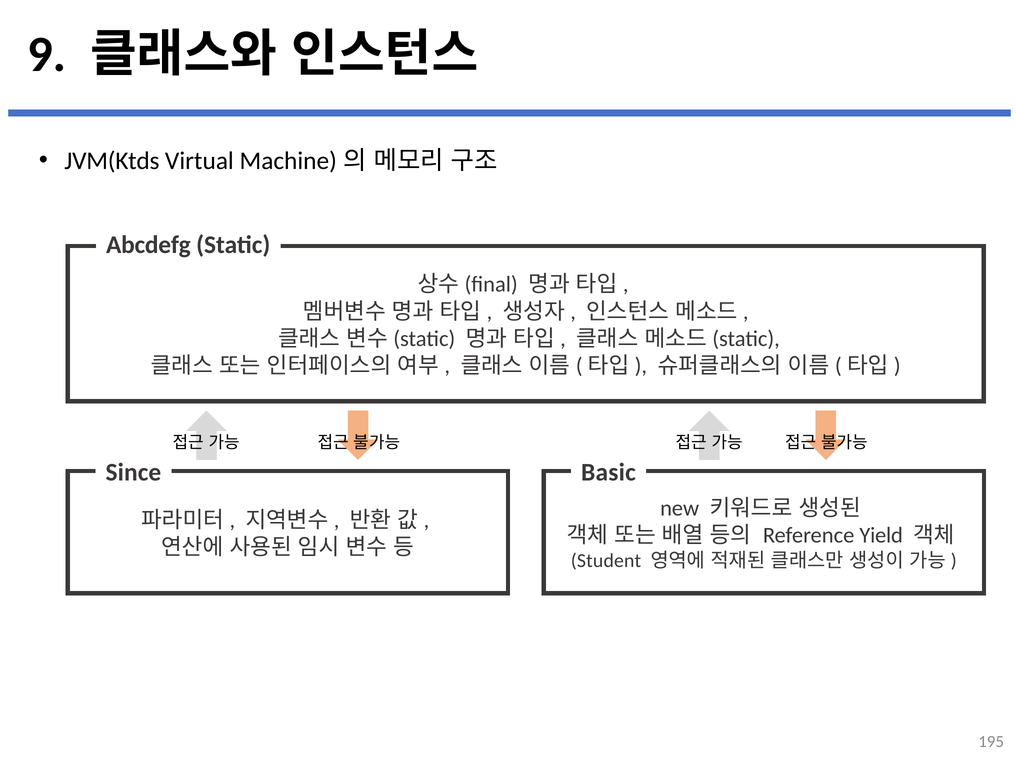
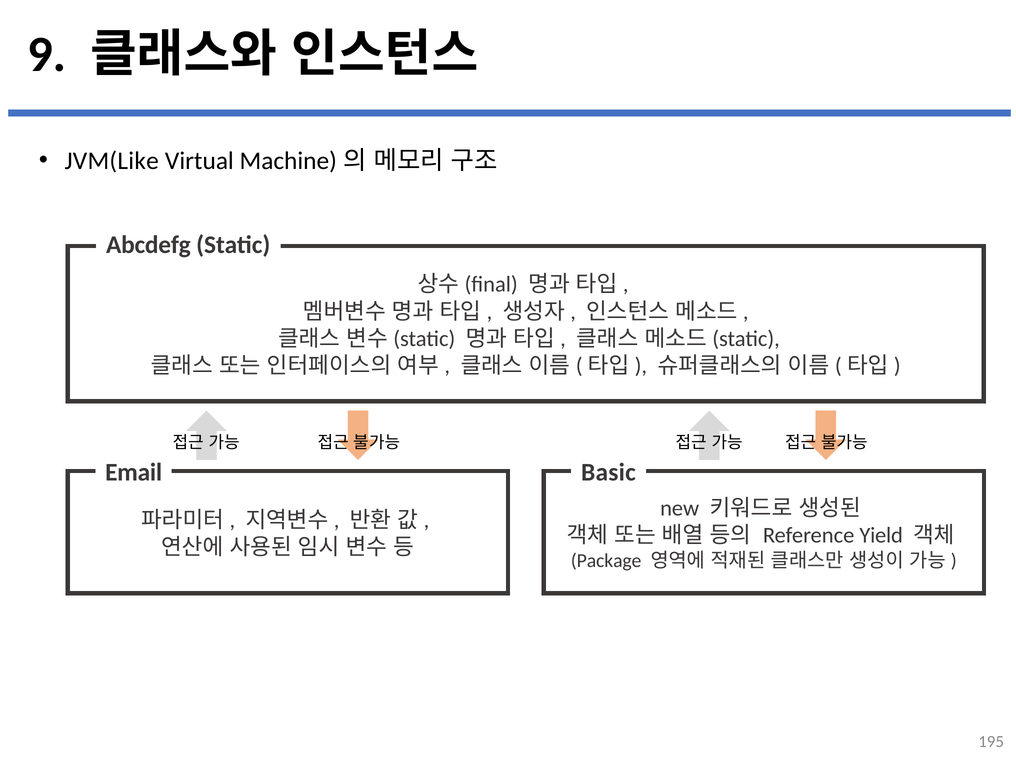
JVM(Ktds: JVM(Ktds -> JVM(Like
Since: Since -> Email
Student: Student -> Package
